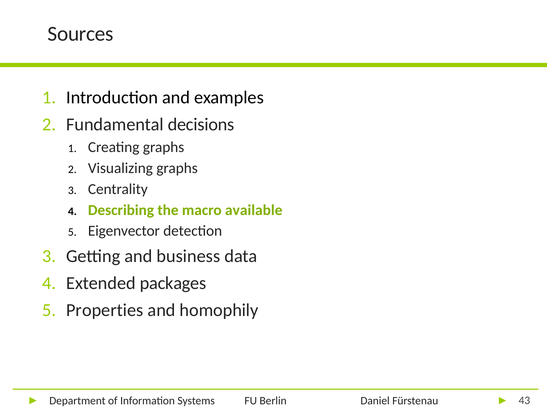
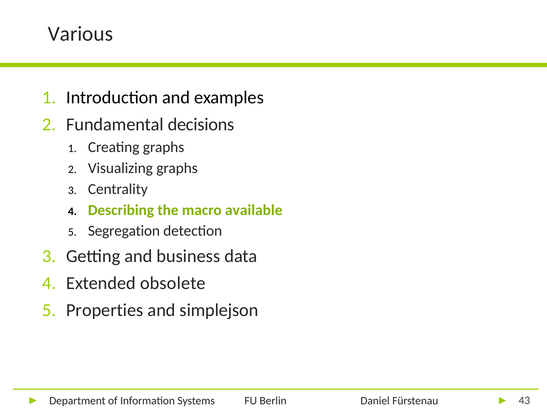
Sources: Sources -> Various
Eigenvector: Eigenvector -> Segregation
packages: packages -> obsolete
homophily: homophily -> simplejson
